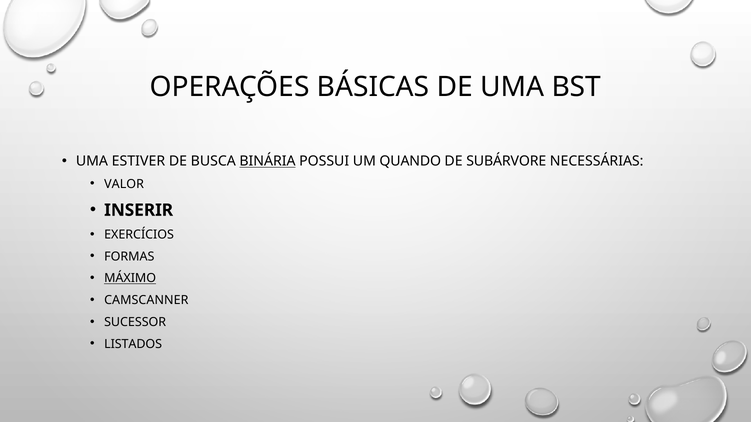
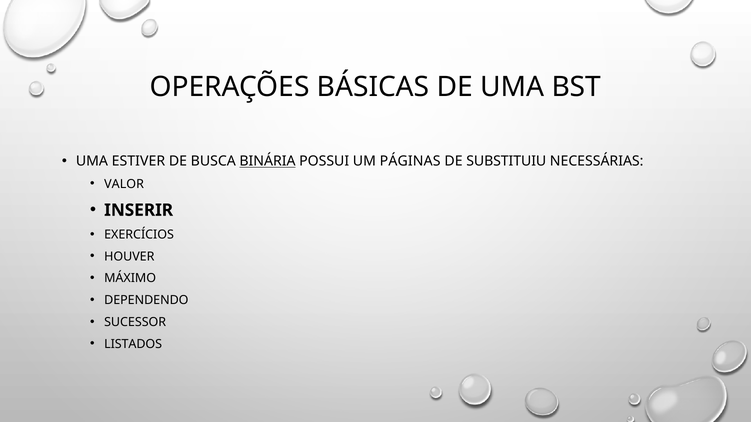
QUANDO: QUANDO -> PÁGINAS
SUBÁRVORE: SUBÁRVORE -> SUBSTITUIU
FORMAS: FORMAS -> HOUVER
MÁXIMO underline: present -> none
CAMSCANNER: CAMSCANNER -> DEPENDENDO
